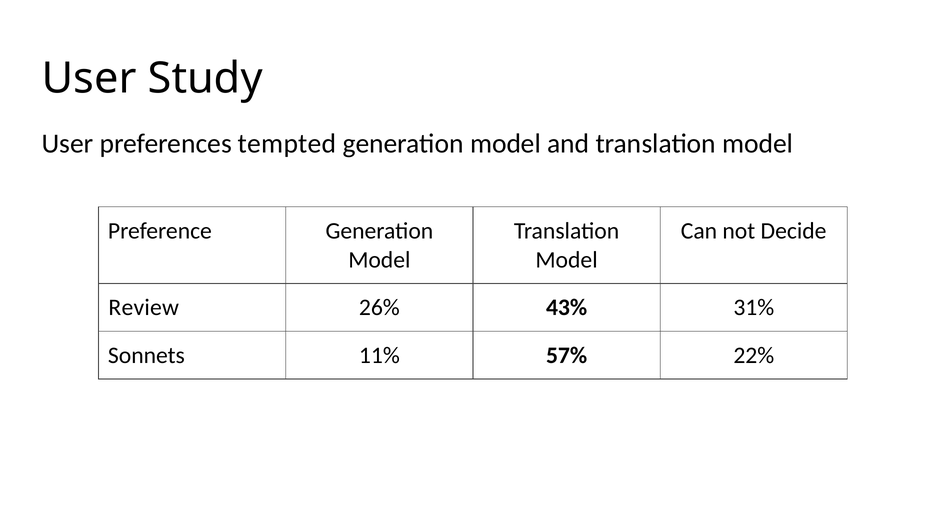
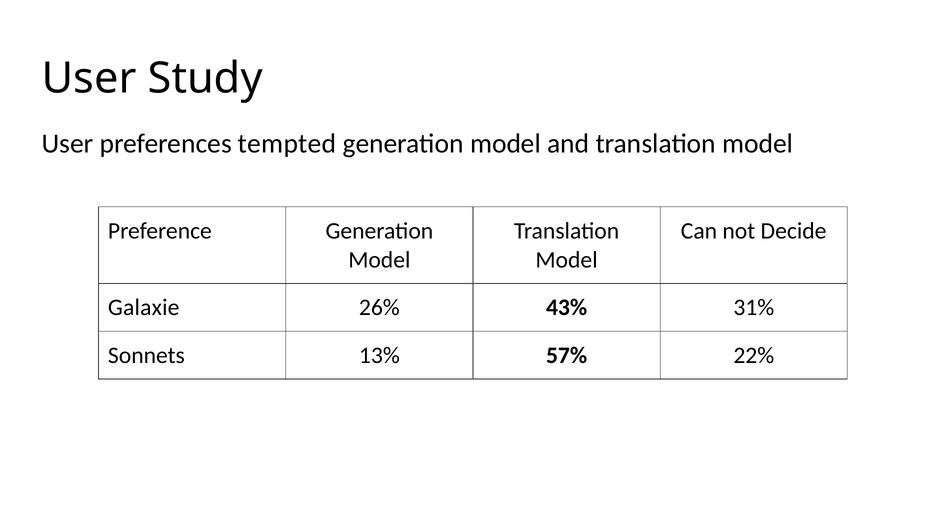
Review: Review -> Galaxie
11%: 11% -> 13%
